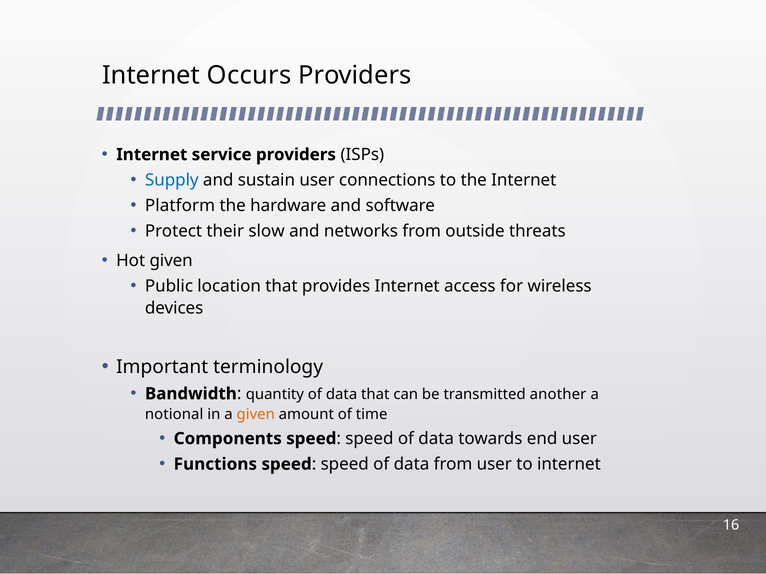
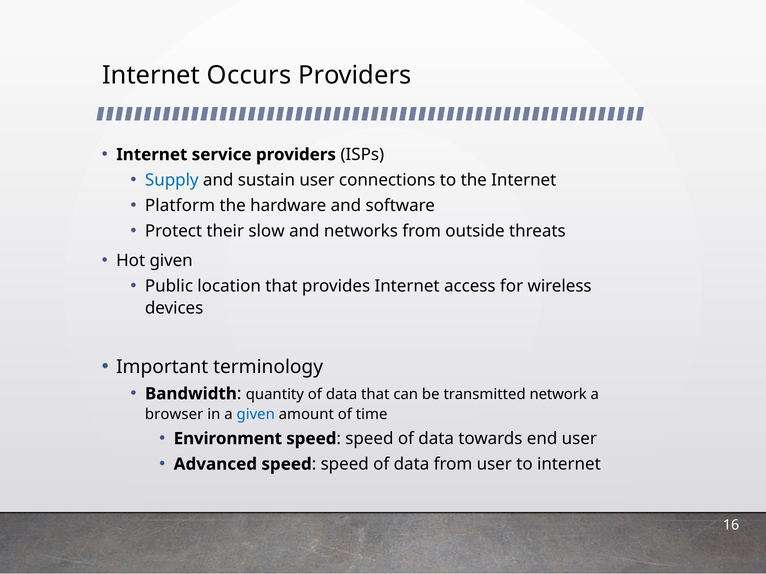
another: another -> network
notional: notional -> browser
given at (256, 414) colour: orange -> blue
Components: Components -> Environment
Functions: Functions -> Advanced
